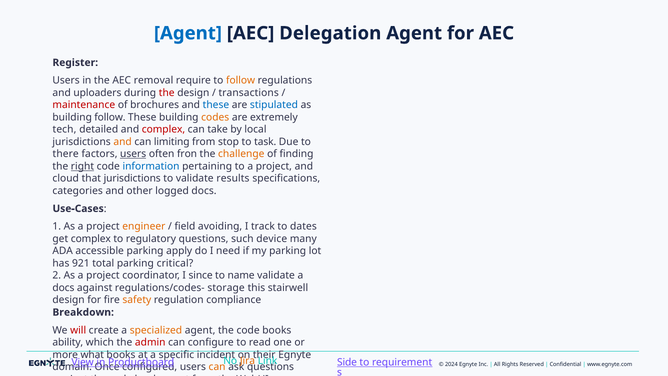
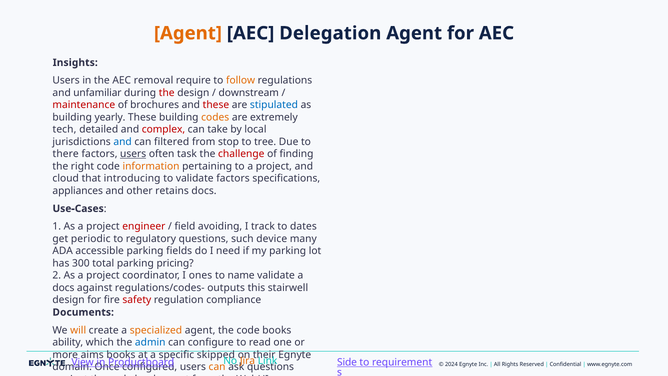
Agent at (188, 33) colour: blue -> orange
Register: Register -> Insights
uploaders: uploaders -> unfamiliar
transactions: transactions -> downstream
these at (216, 105) colour: blue -> red
building follow: follow -> yearly
and at (123, 142) colour: orange -> blue
limiting: limiting -> filtered
task: task -> tree
fron: fron -> task
challenge colour: orange -> red
right underline: present -> none
information colour: blue -> orange
that jurisdictions: jurisdictions -> introducing
validate results: results -> factors
categories: categories -> appliances
logged: logged -> retains
engineer colour: orange -> red
get complex: complex -> periodic
apply: apply -> fields
921: 921 -> 300
critical: critical -> pricing
since: since -> ones
storage: storage -> outputs
safety colour: orange -> red
Breakdown: Breakdown -> Documents
will colour: red -> orange
admin colour: red -> blue
what: what -> aims
incident: incident -> skipped
